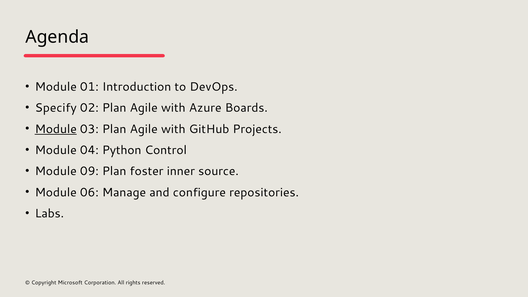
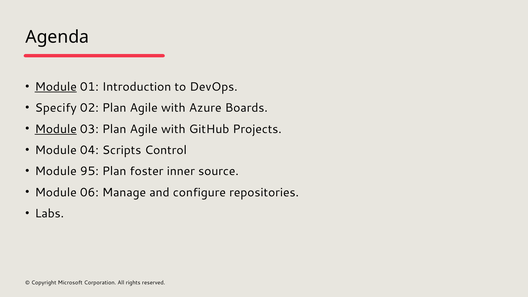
Module at (56, 87) underline: none -> present
Python: Python -> Scripts
09: 09 -> 95
